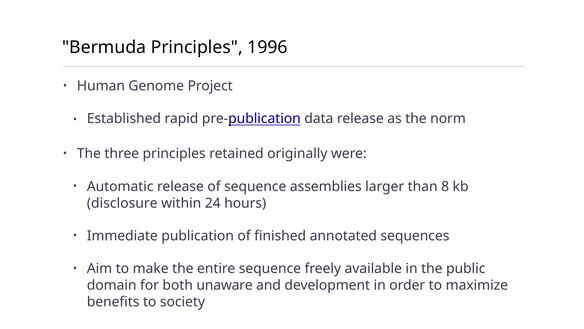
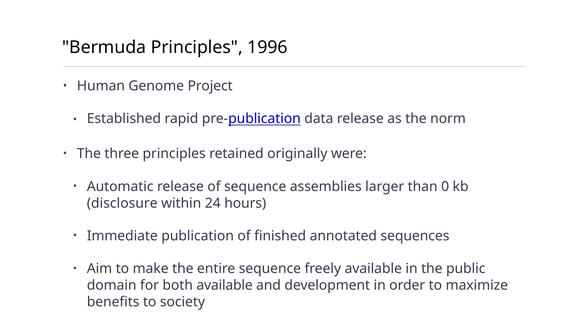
8: 8 -> 0
both unaware: unaware -> available
